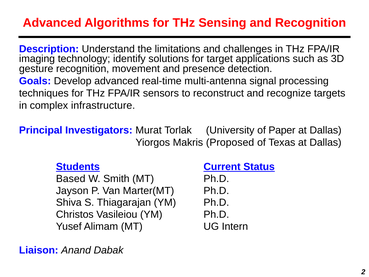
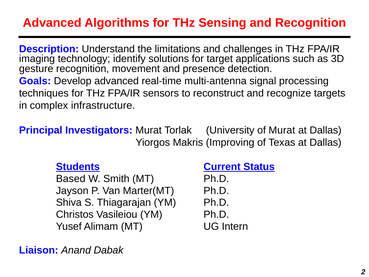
of Paper: Paper -> Murat
Proposed: Proposed -> Improving
